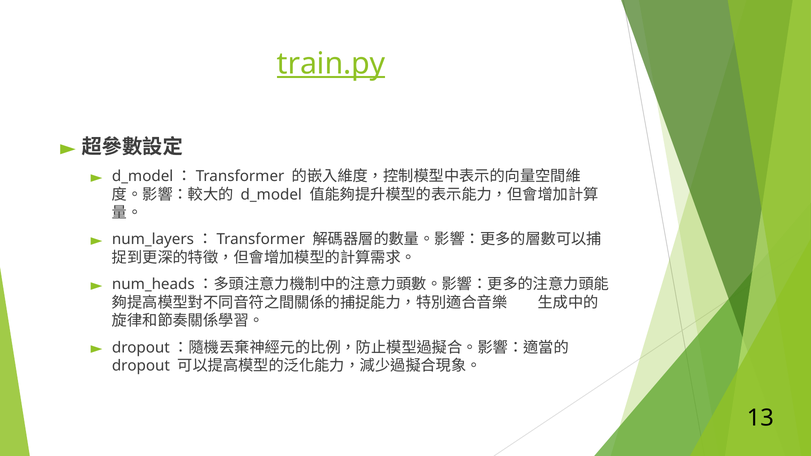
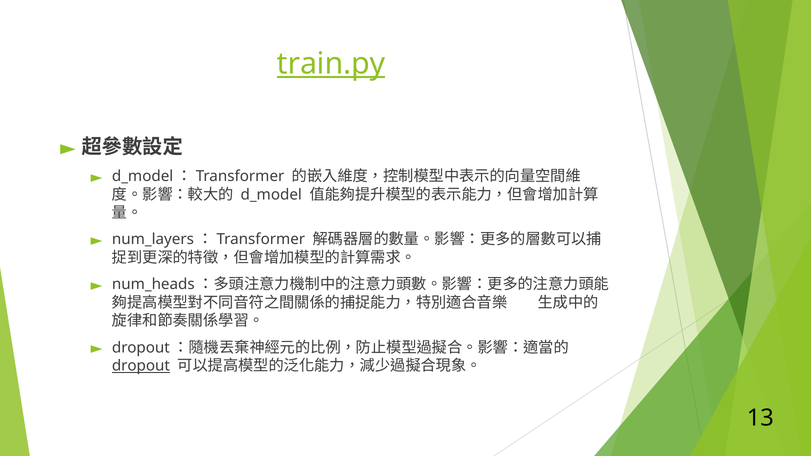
dropout underline: none -> present
